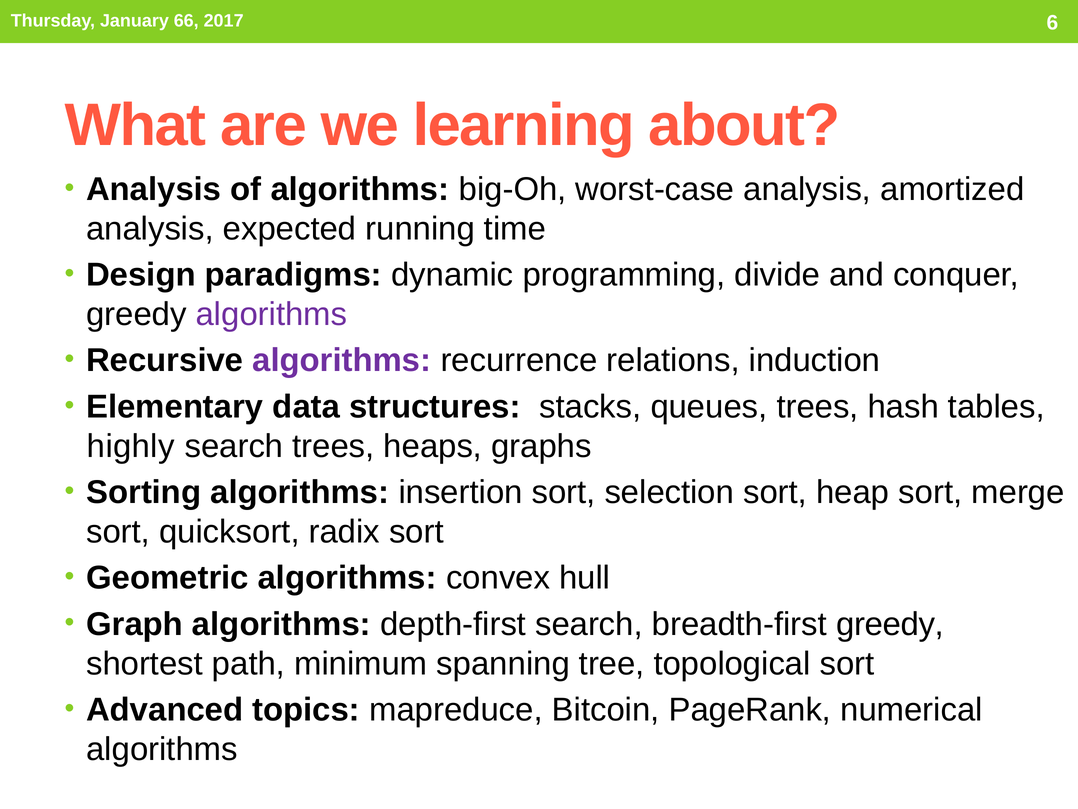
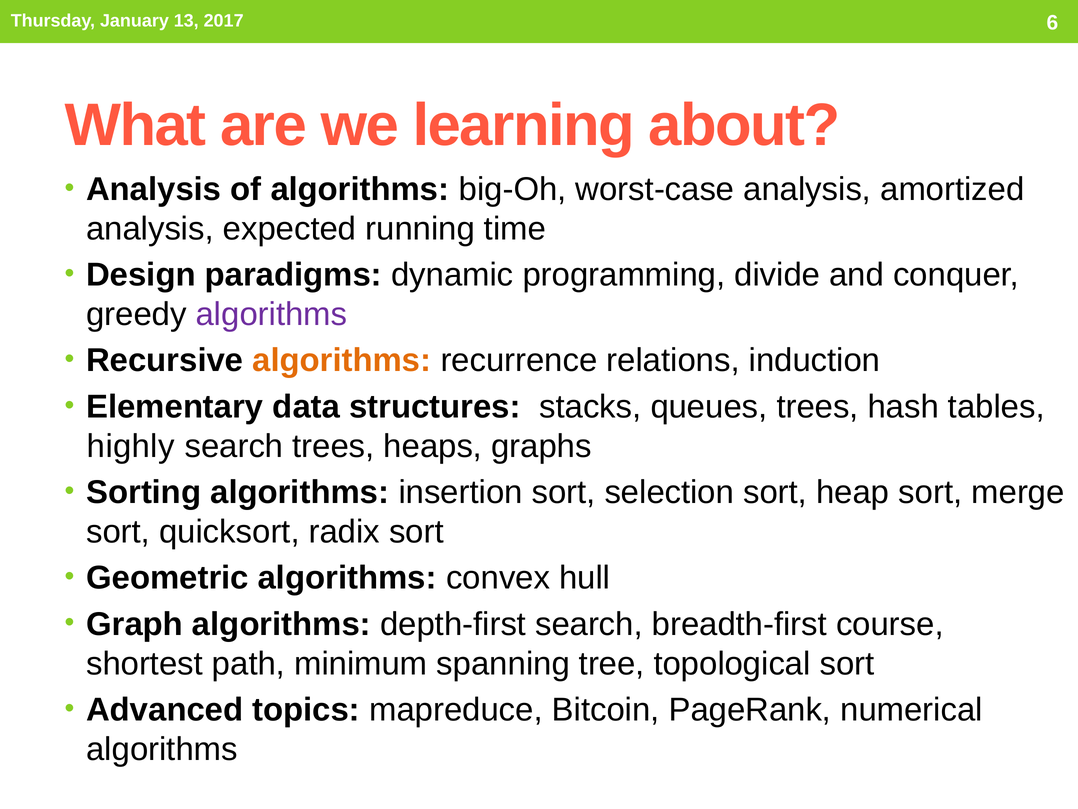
66: 66 -> 13
algorithms at (342, 360) colour: purple -> orange
breadth-first greedy: greedy -> course
